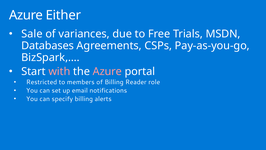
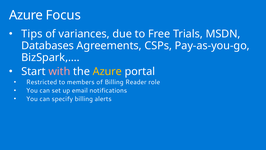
Either: Either -> Focus
Sale: Sale -> Tips
Azure at (107, 71) colour: pink -> yellow
